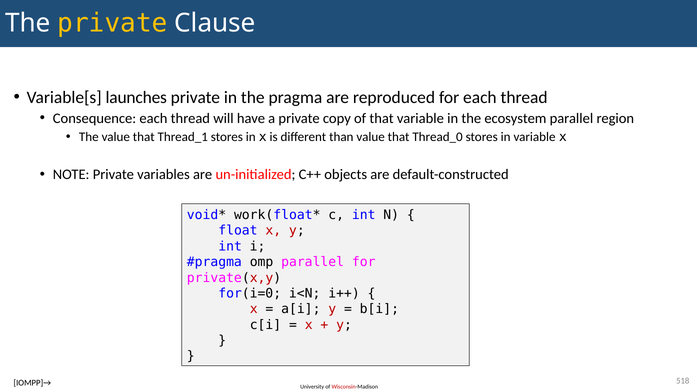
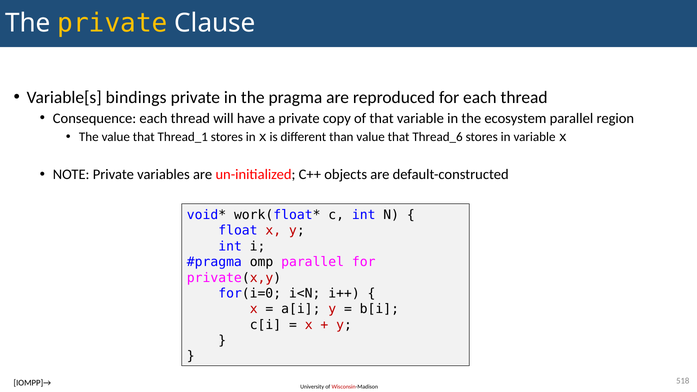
launches: launches -> bindings
Thread_0: Thread_0 -> Thread_6
